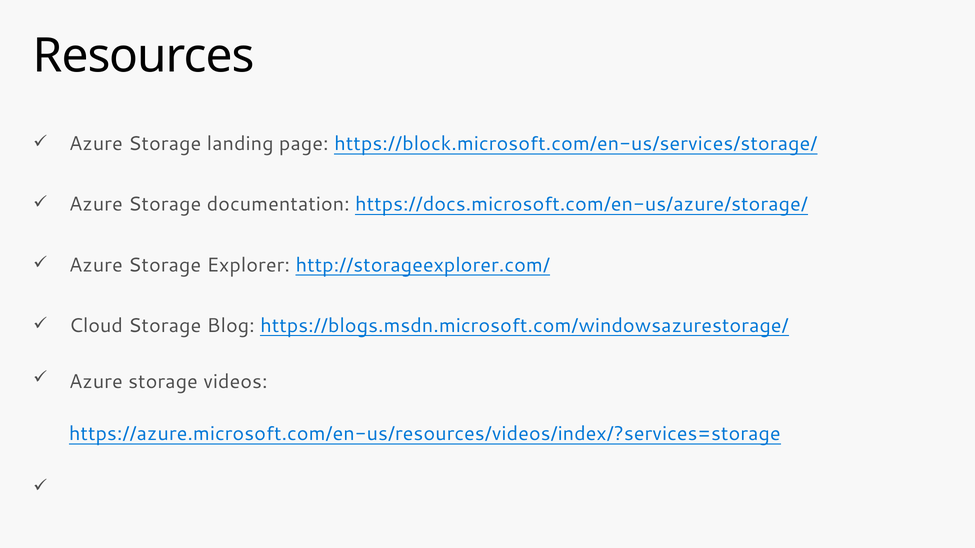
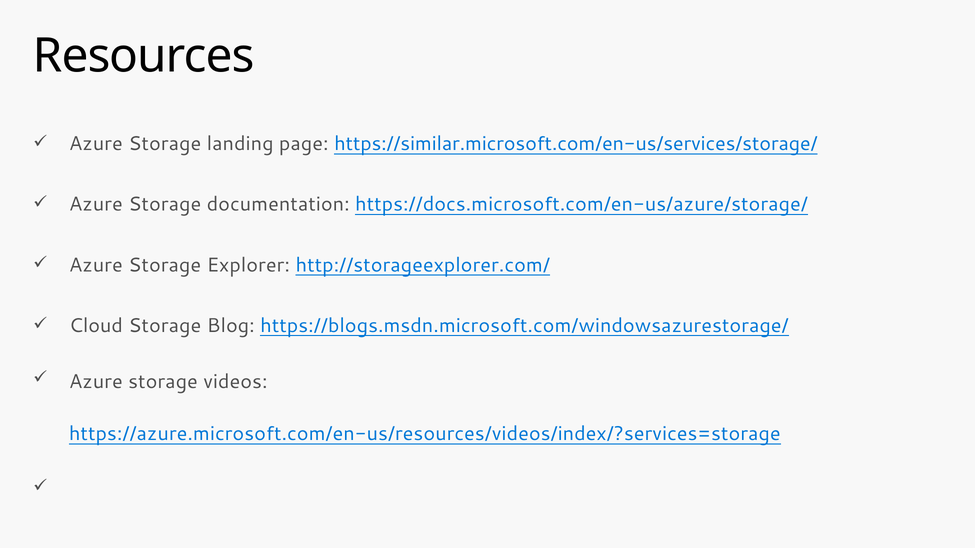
https://block.microsoft.com/en-us/services/storage/: https://block.microsoft.com/en-us/services/storage/ -> https://similar.microsoft.com/en-us/services/storage/
